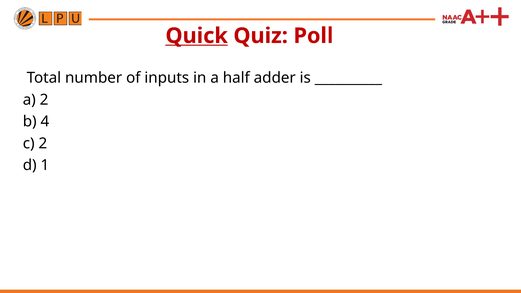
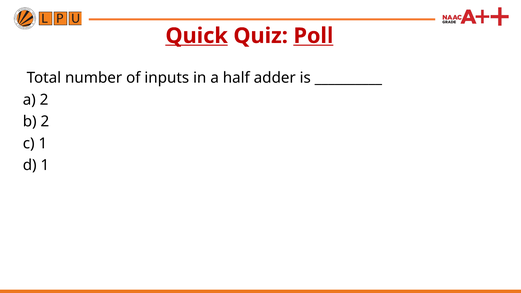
Poll underline: none -> present
b 4: 4 -> 2
c 2: 2 -> 1
